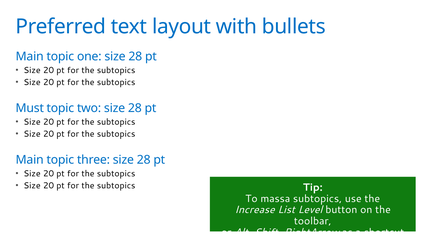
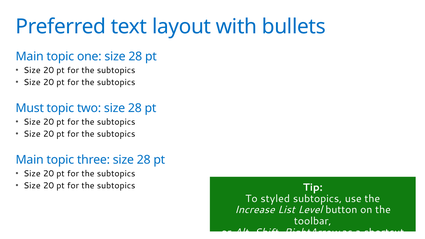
massa: massa -> styled
